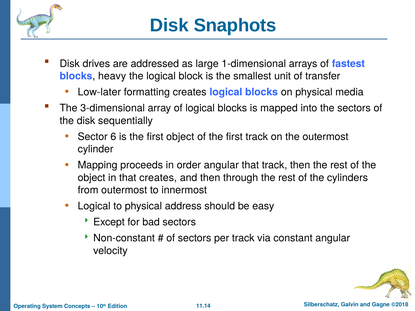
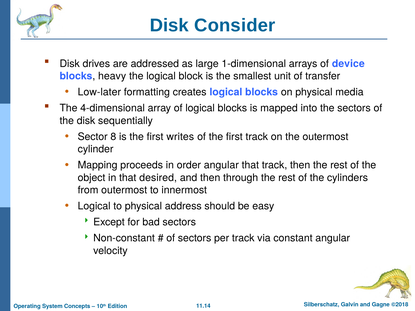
Snaphots: Snaphots -> Consider
fastest: fastest -> device
3-dimensional: 3-dimensional -> 4-dimensional
6: 6 -> 8
first object: object -> writes
that creates: creates -> desired
